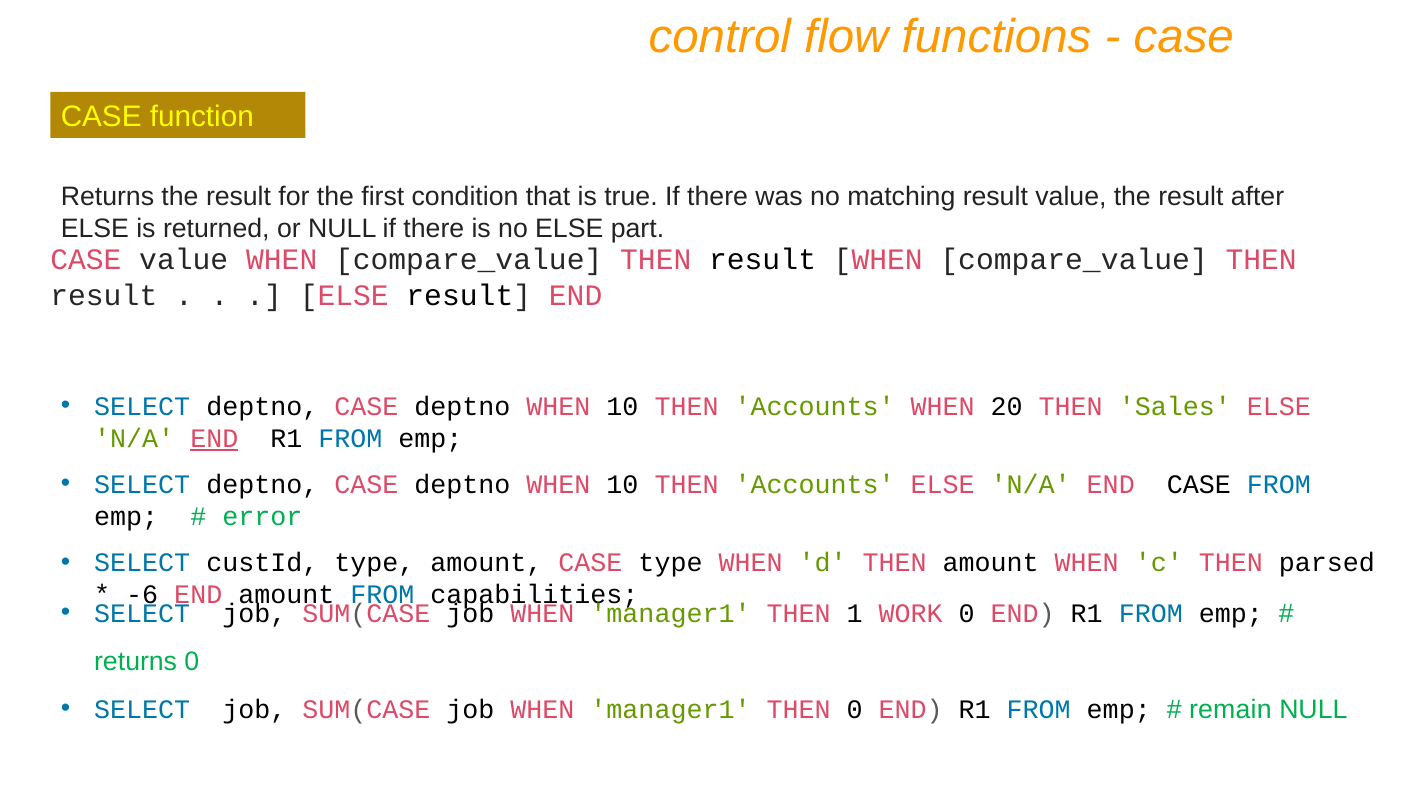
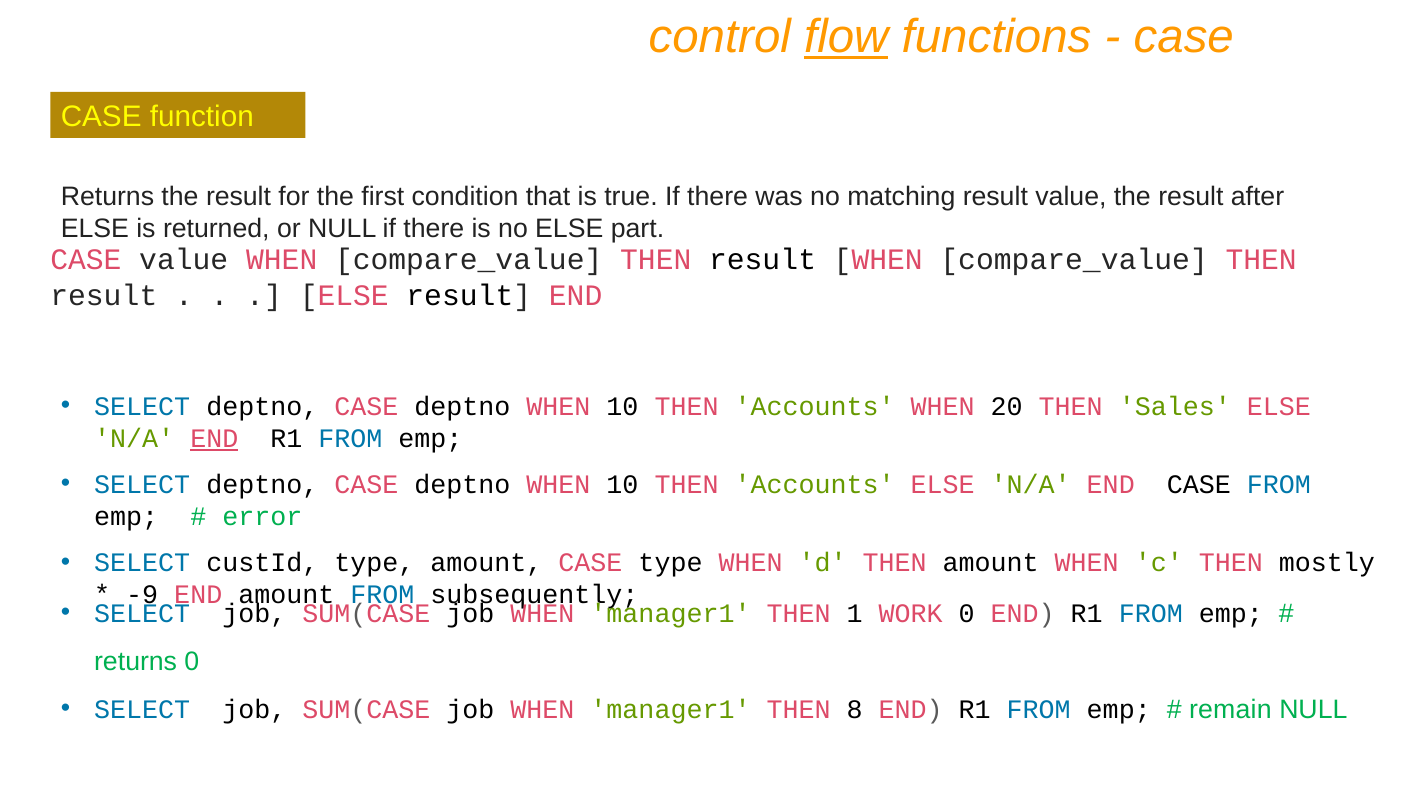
flow underline: none -> present
parsed: parsed -> mostly
-6: -6 -> -9
capabilities: capabilities -> subsequently
THEN 0: 0 -> 8
